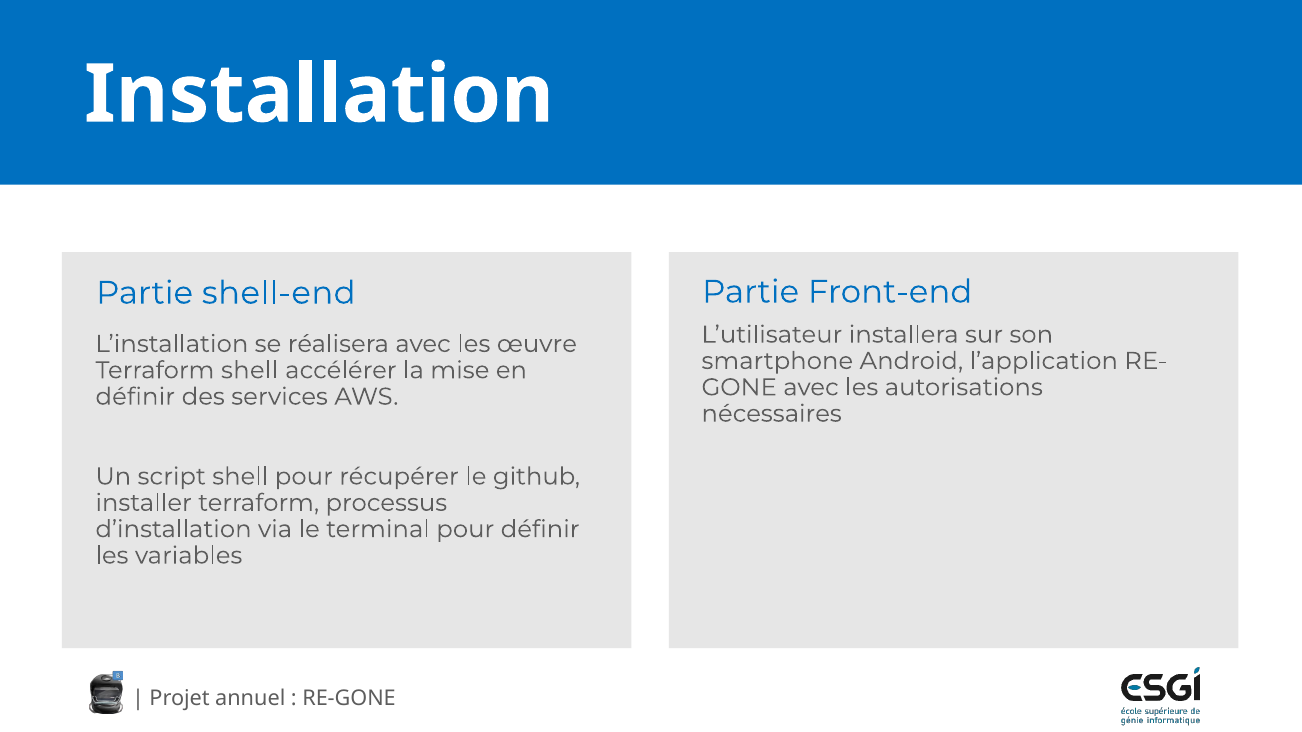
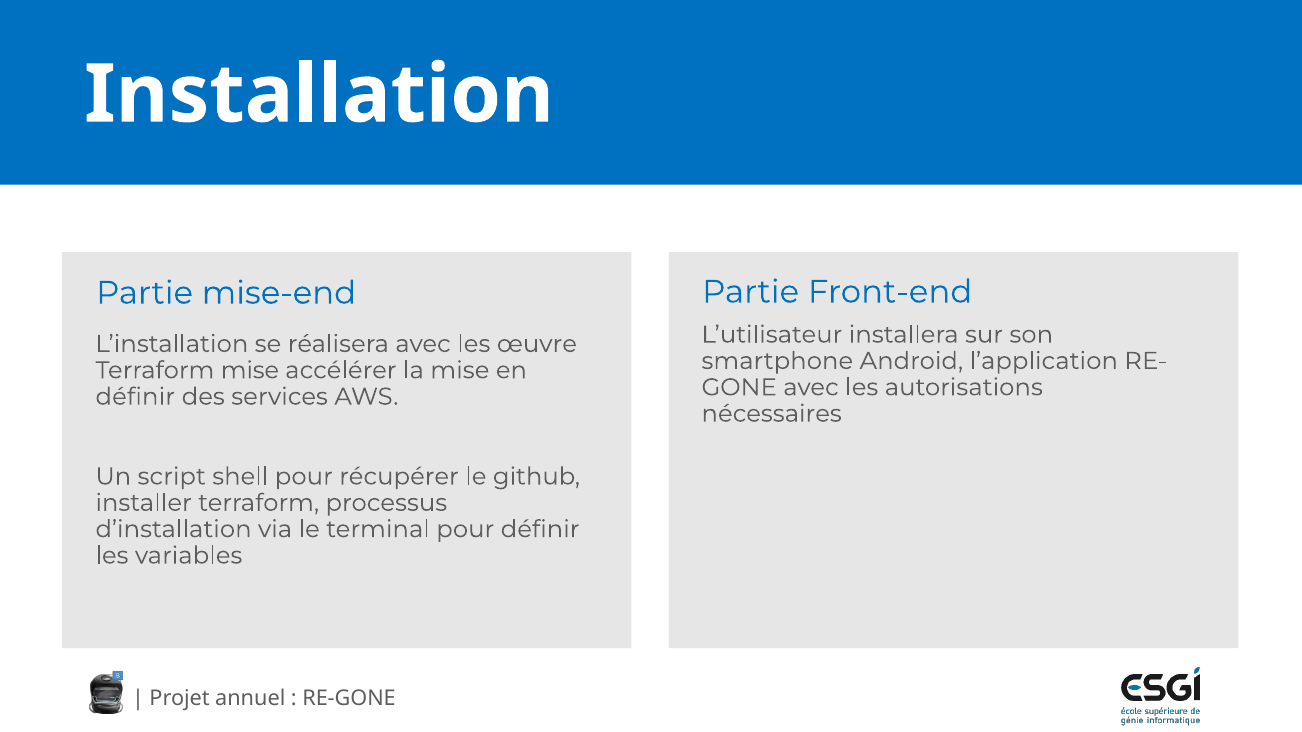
shell-end: shell-end -> mise-end
Terraform shell: shell -> mise
